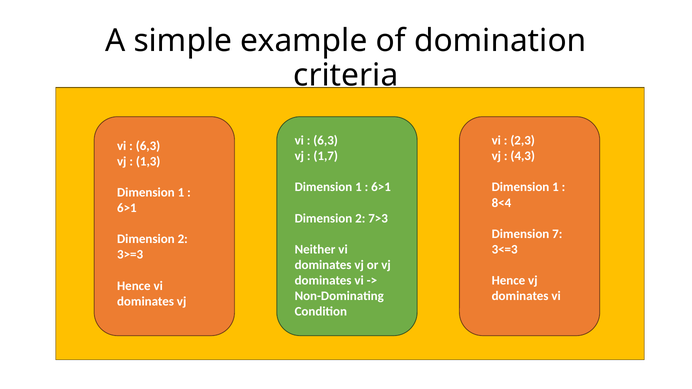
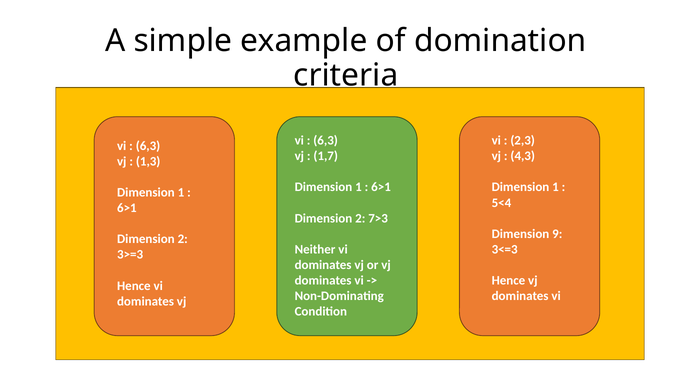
8<4: 8<4 -> 5<4
7: 7 -> 9
